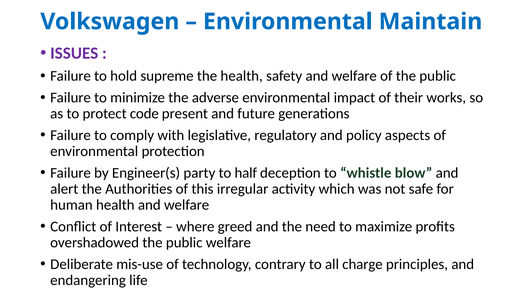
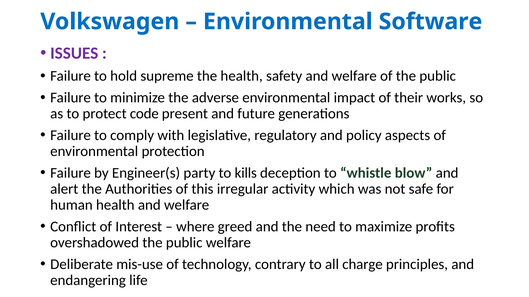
Maintain: Maintain -> Software
half: half -> kills
